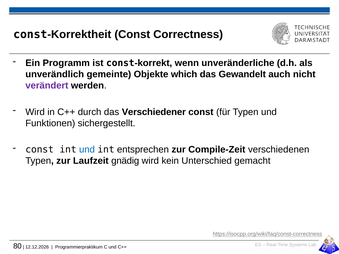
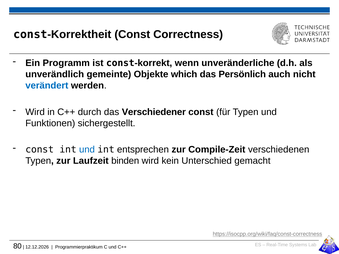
Gewandelt: Gewandelt -> Persönlich
verändert colour: purple -> blue
gnädig: gnädig -> binden
